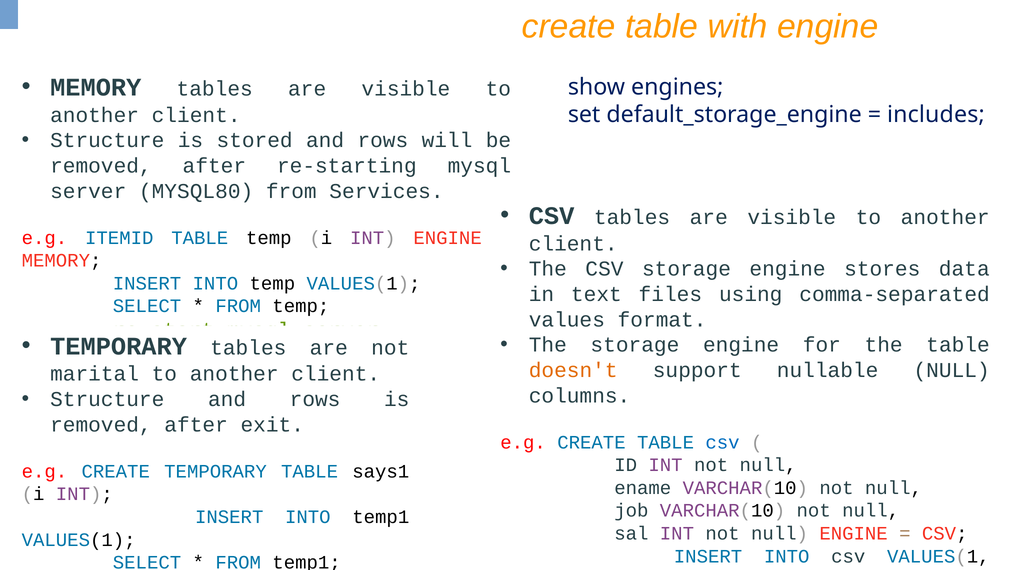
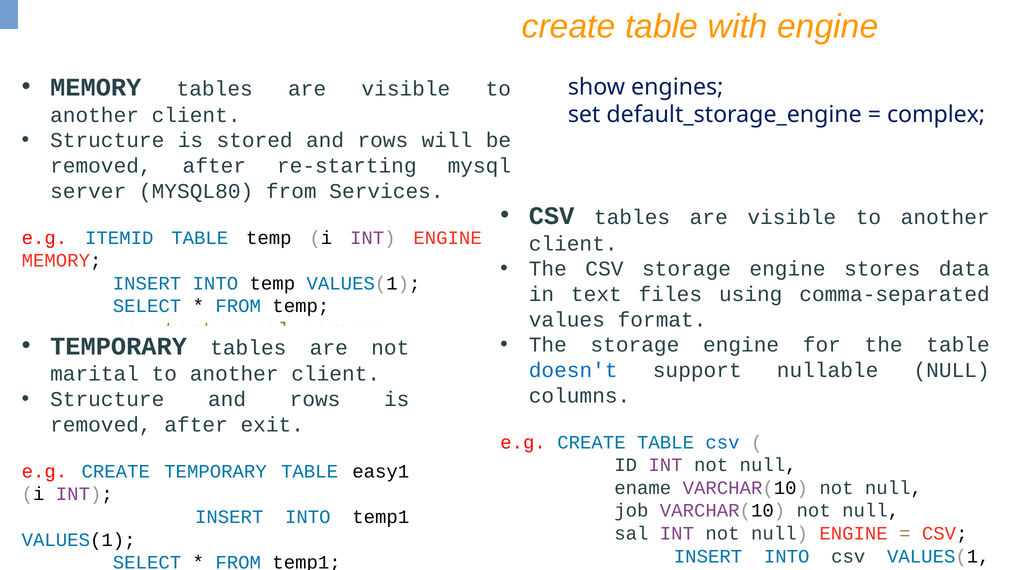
includes: includes -> complex
doesn't colour: orange -> blue
says1: says1 -> easy1
